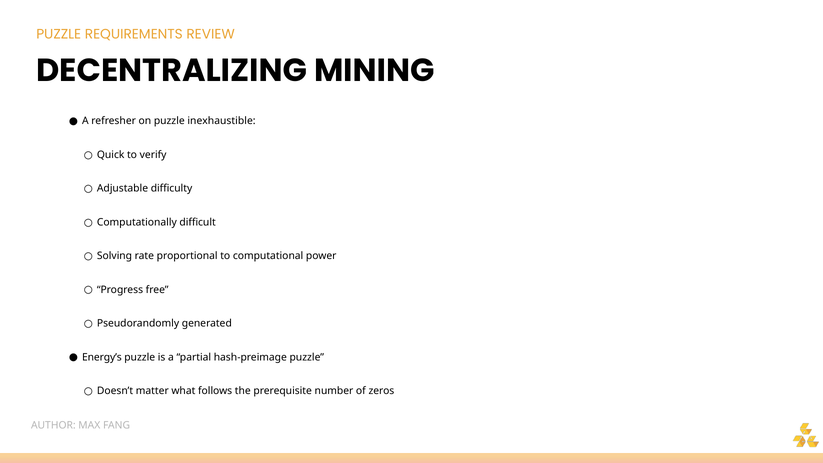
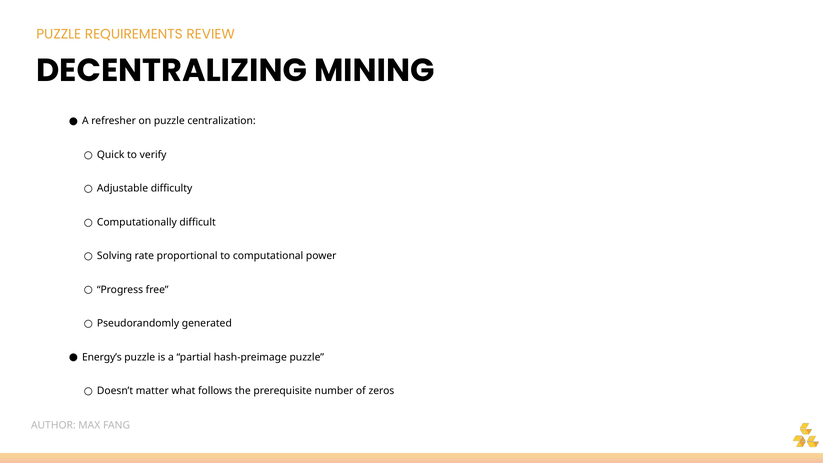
inexhaustible: inexhaustible -> centralization
